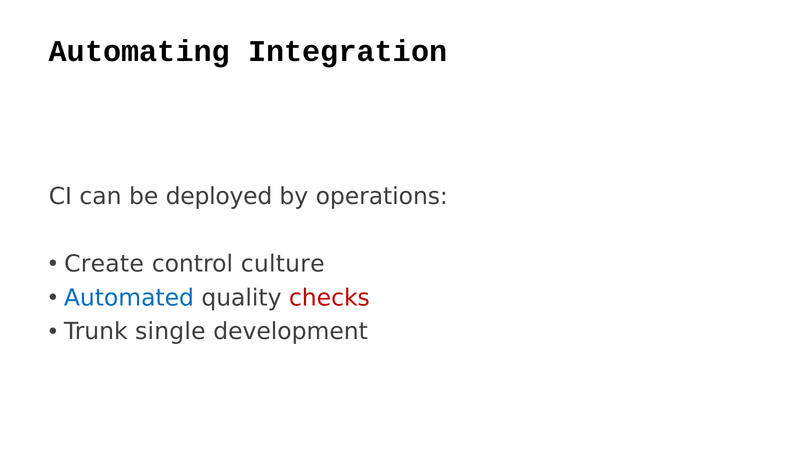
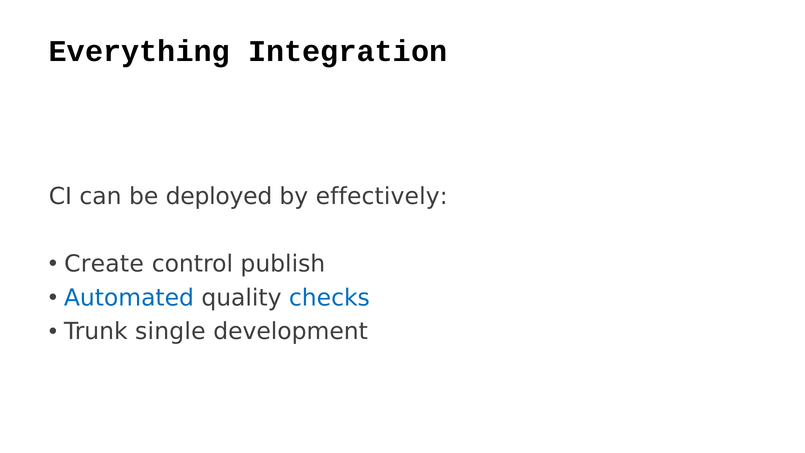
Automating: Automating -> Everything
operations: operations -> effectively
culture: culture -> publish
checks colour: red -> blue
